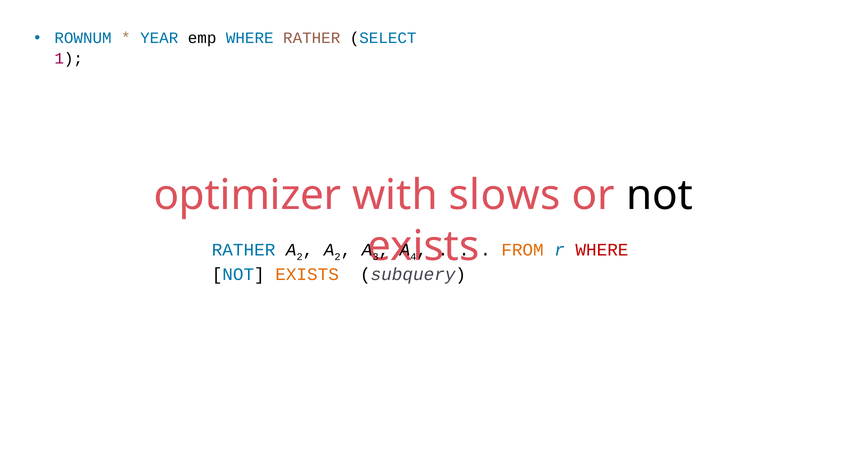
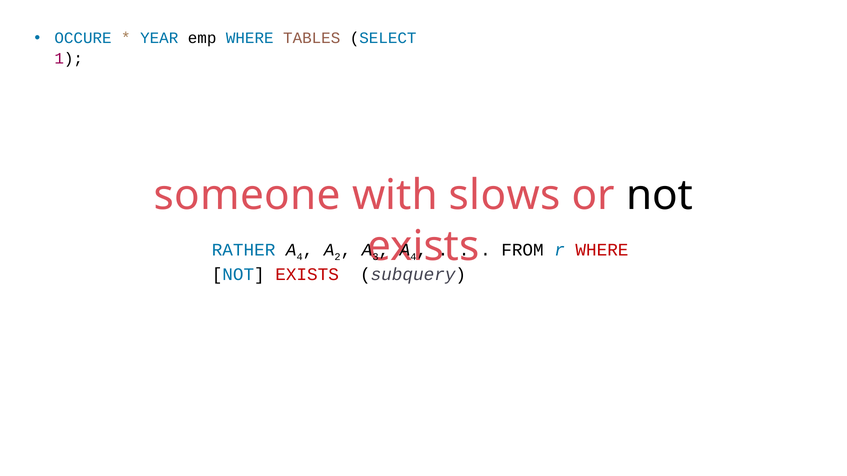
ROWNUM: ROWNUM -> OCCURE
WHERE RATHER: RATHER -> TABLES
optimizer: optimizer -> someone
2 at (300, 257): 2 -> 4
FROM colour: orange -> black
EXISTS at (307, 274) colour: orange -> red
